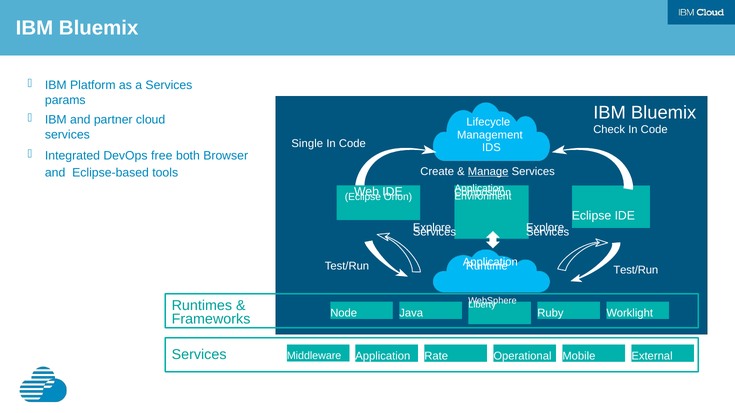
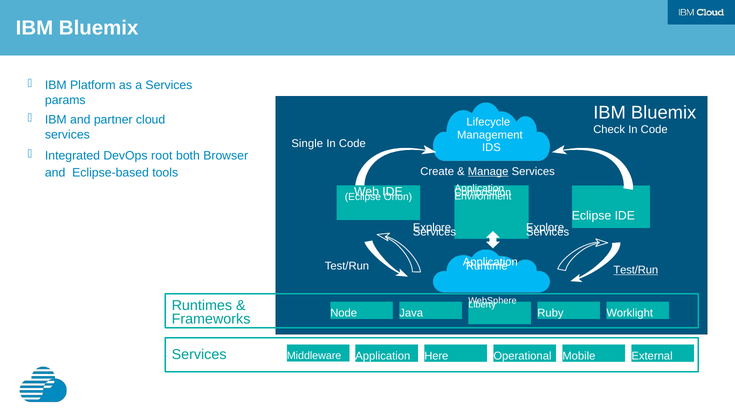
free: free -> root
Test/Run at (636, 270) underline: none -> present
Rate: Rate -> Here
